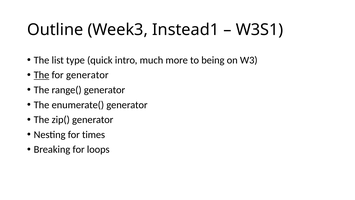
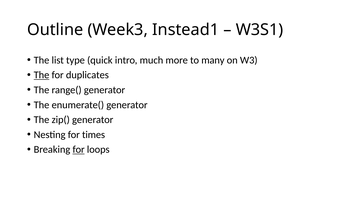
being: being -> many
for generator: generator -> duplicates
for at (79, 149) underline: none -> present
